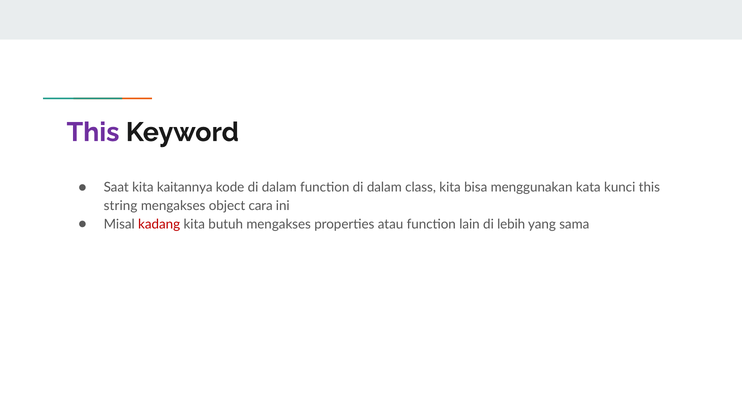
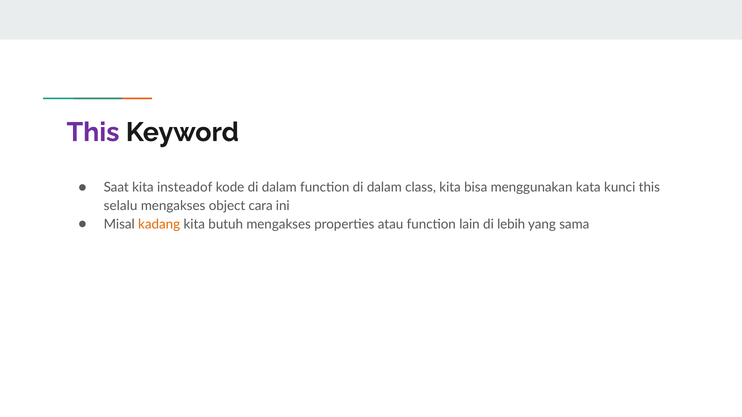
kaitannya: kaitannya -> insteadof
string: string -> selalu
kadang colour: red -> orange
